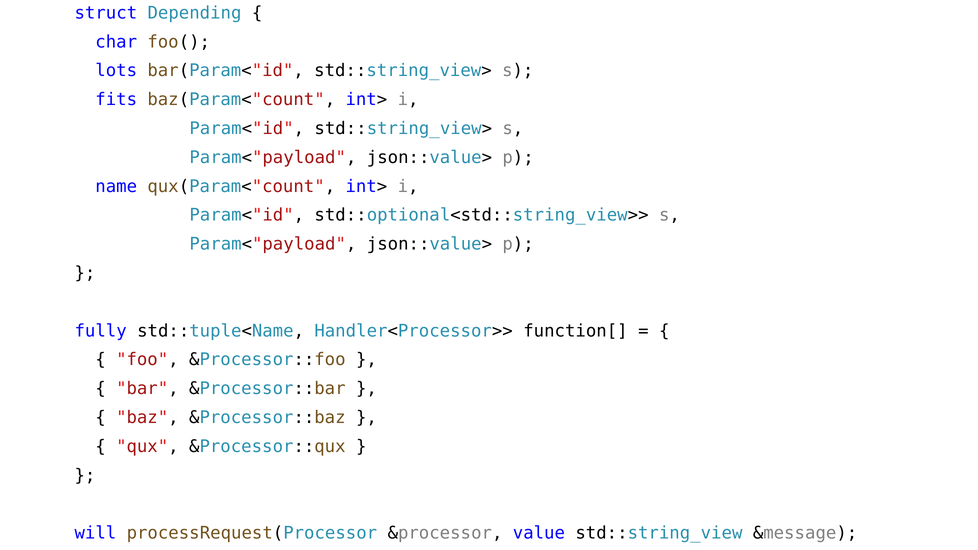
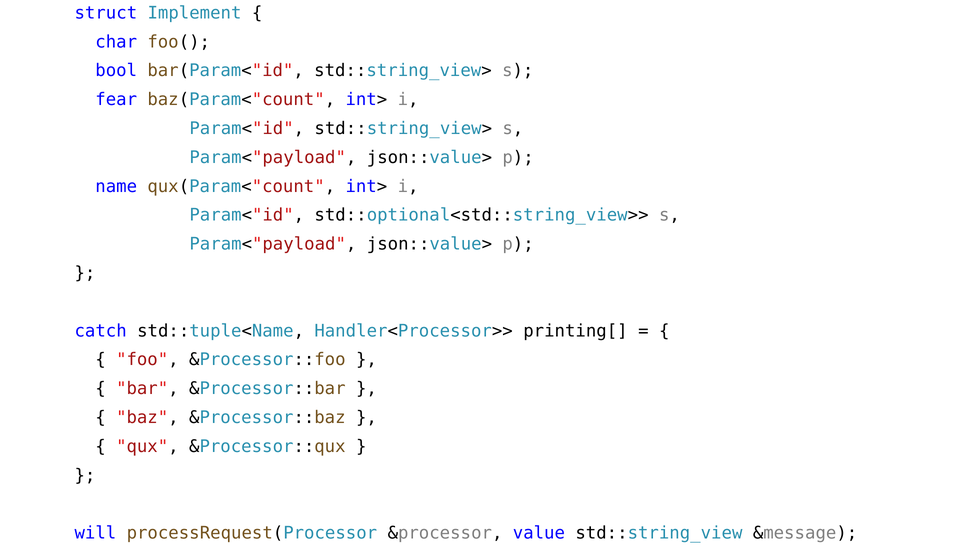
Depending: Depending -> Implement
lots: lots -> bool
fits: fits -> fear
fully: fully -> catch
function[: function[ -> printing[
